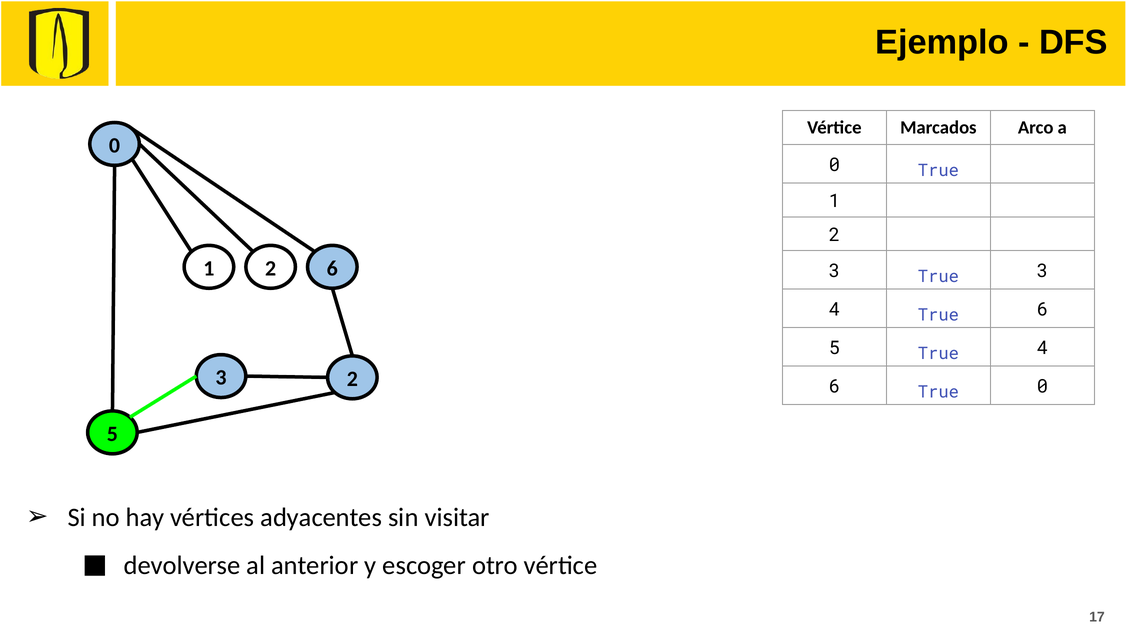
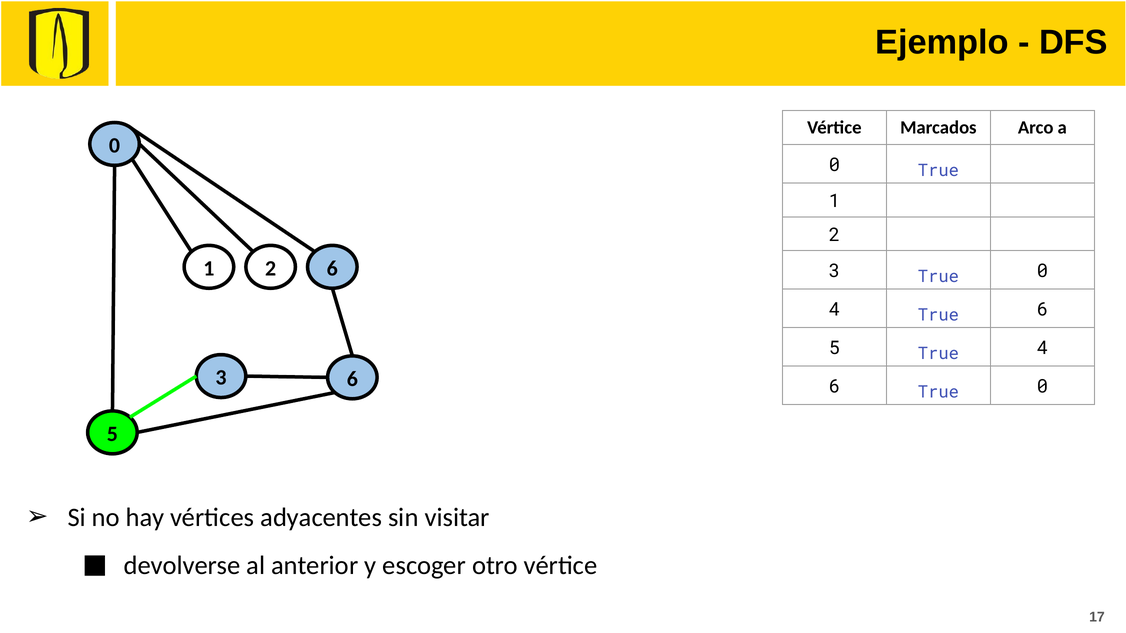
3 True 3: 3 -> 0
3 2: 2 -> 6
